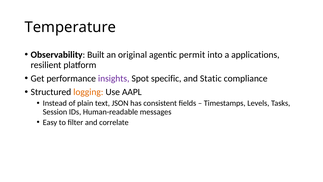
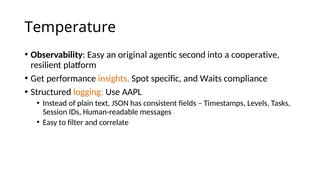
Observability Built: Built -> Easy
permit: permit -> second
applications: applications -> cooperative
insights colour: purple -> orange
Static: Static -> Waits
